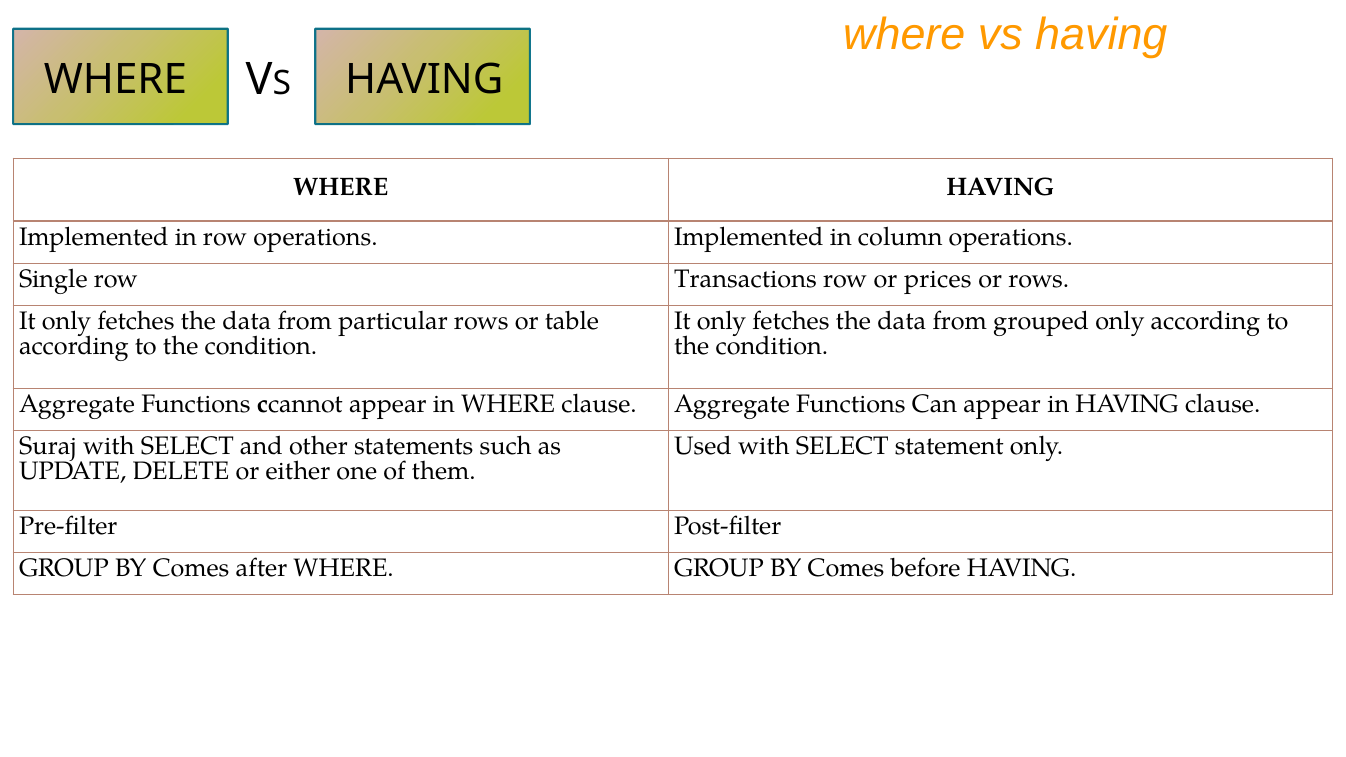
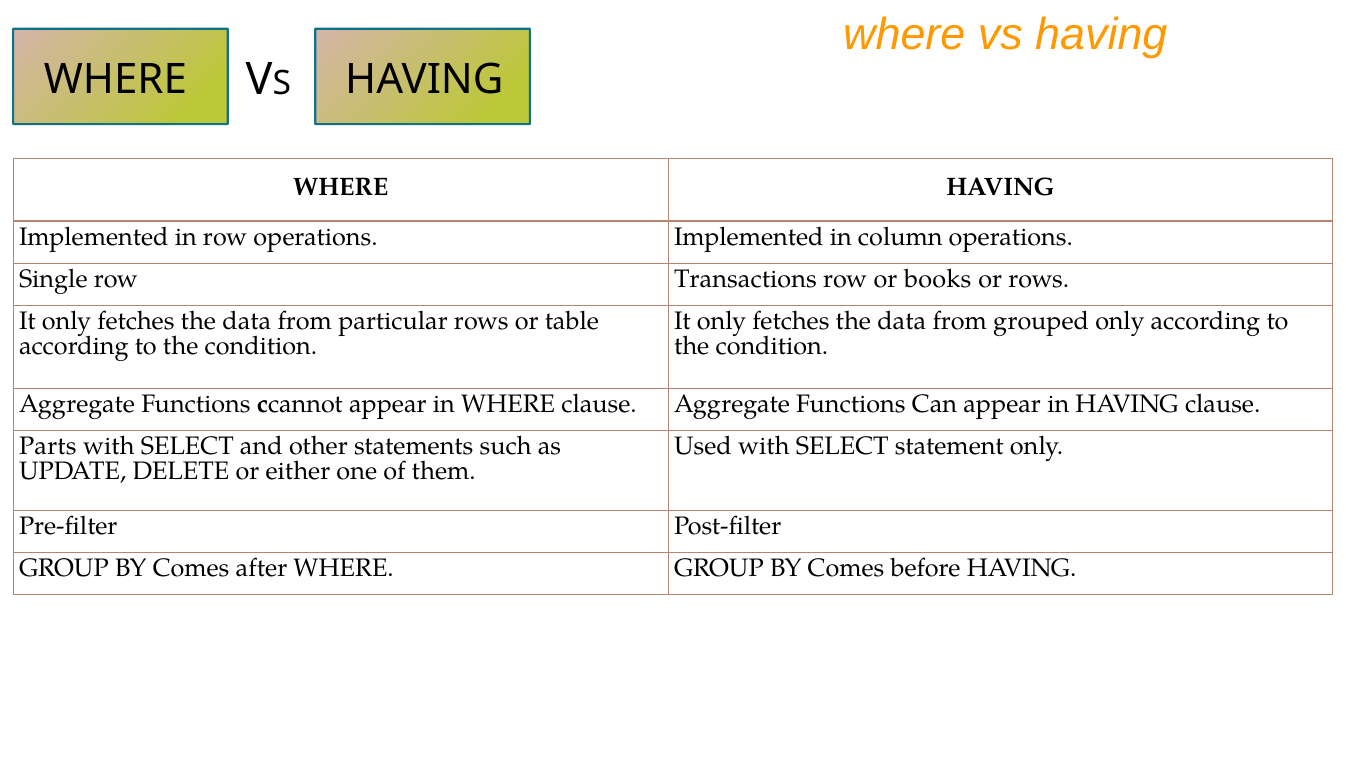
prices: prices -> books
Suraj: Suraj -> Parts
